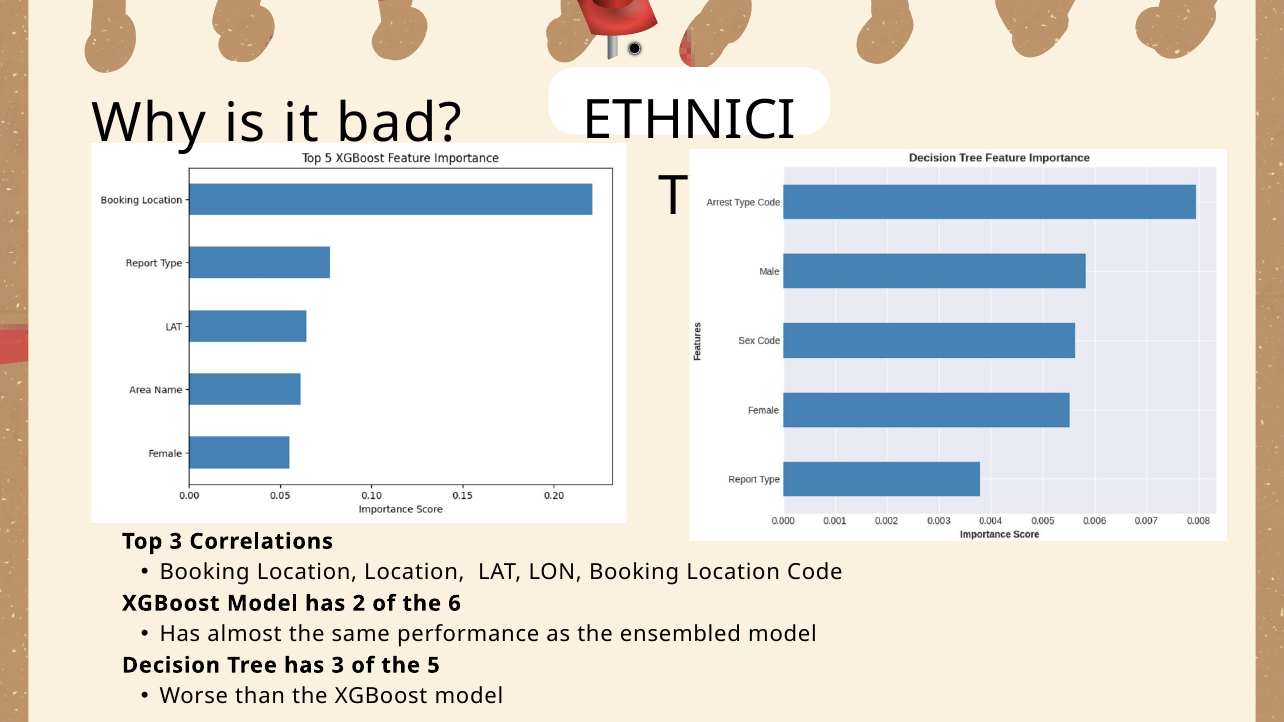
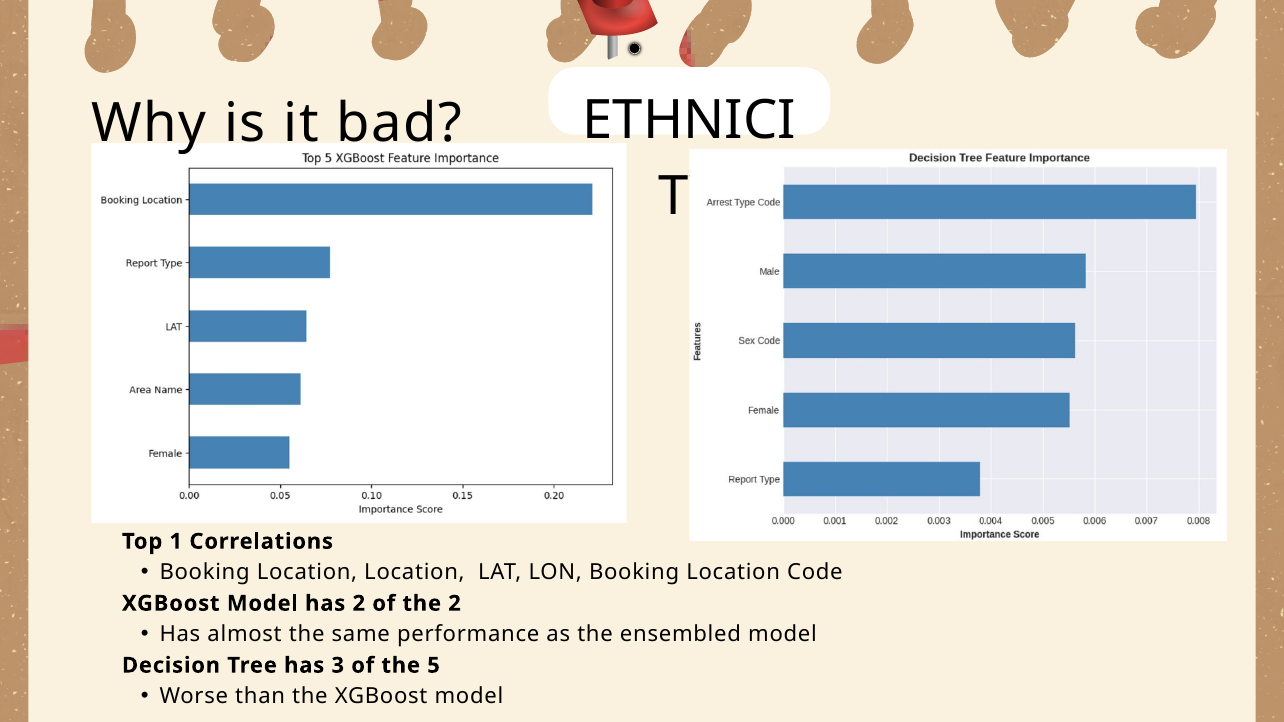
Top 3: 3 -> 1
the 6: 6 -> 2
